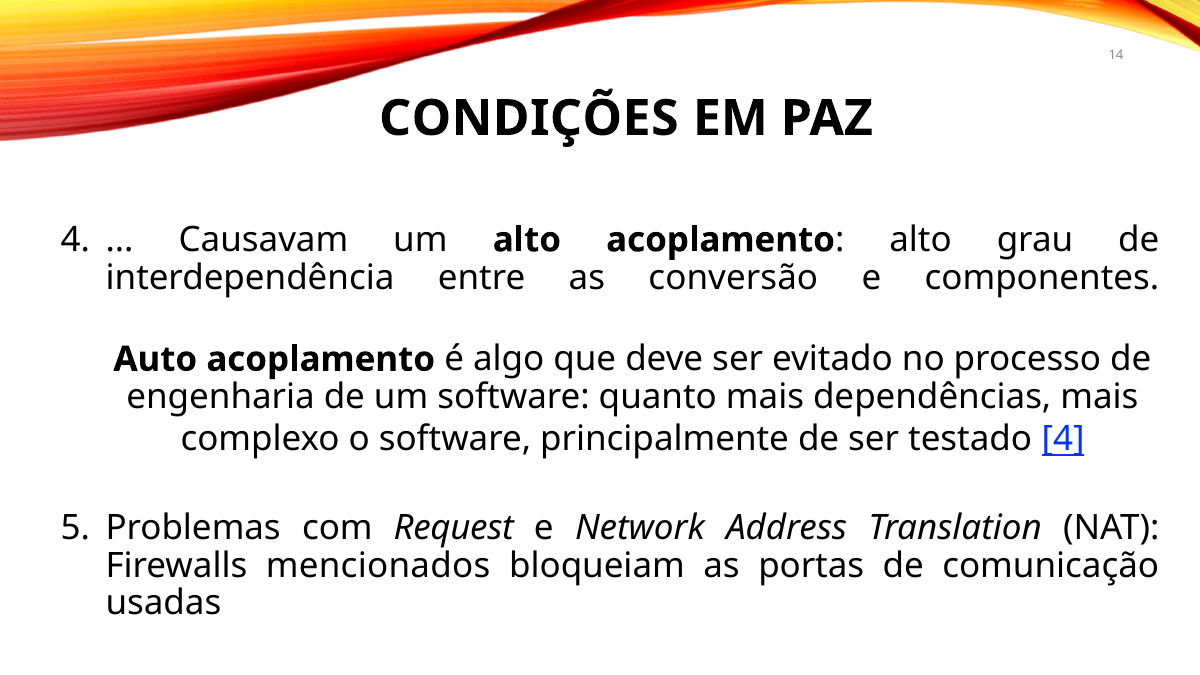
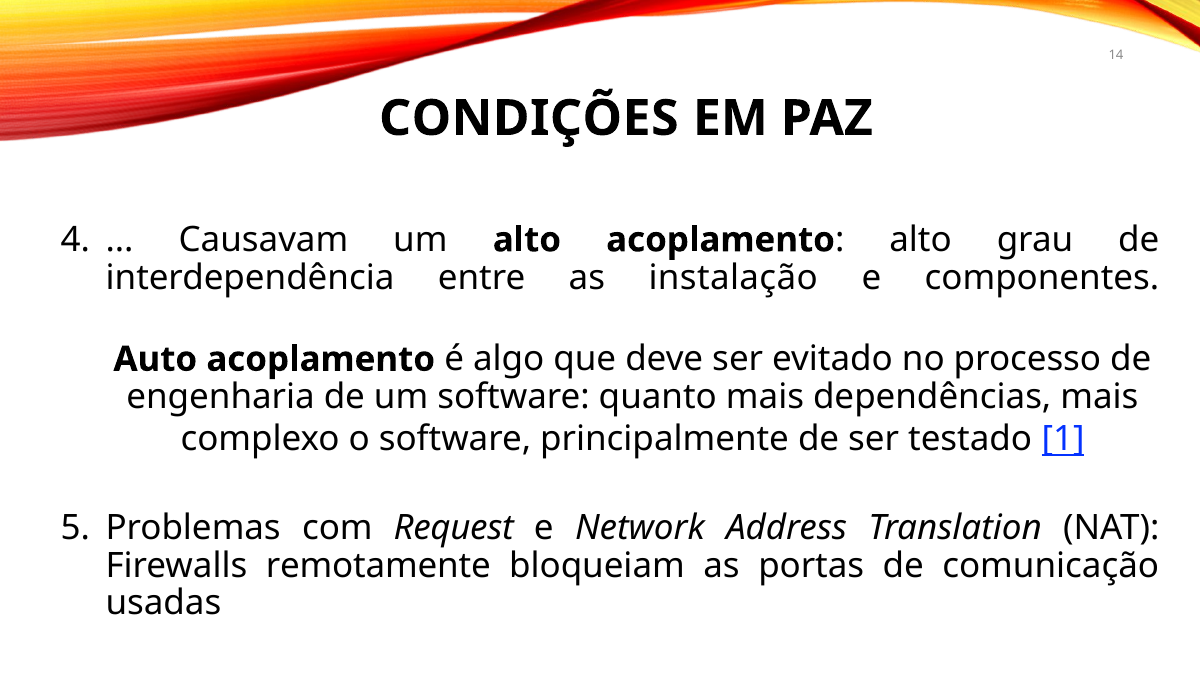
conversão: conversão -> instalação
testado 4: 4 -> 1
mencionados: mencionados -> remotamente
